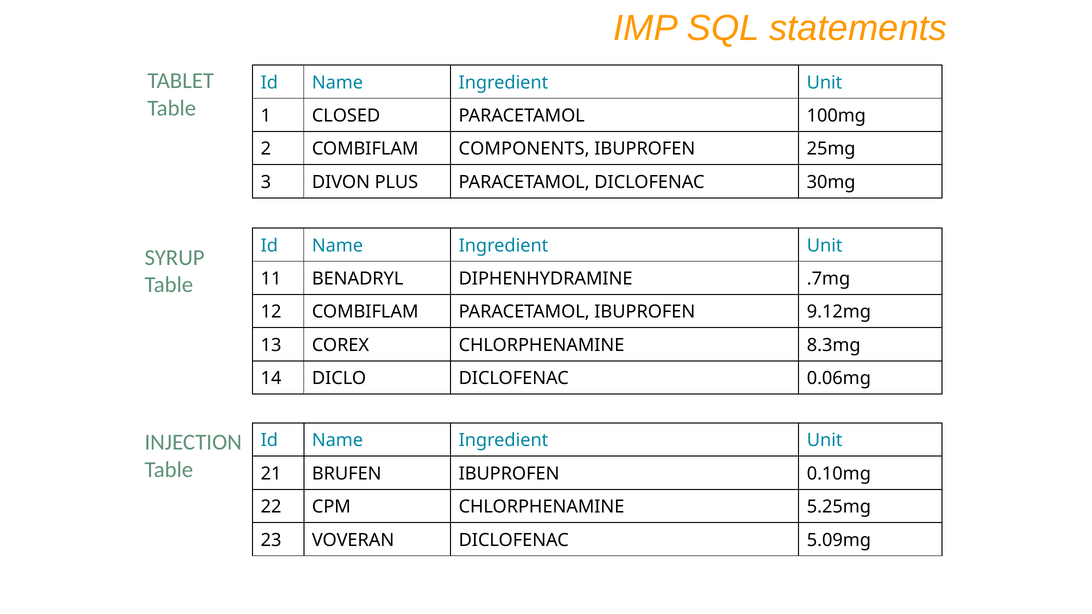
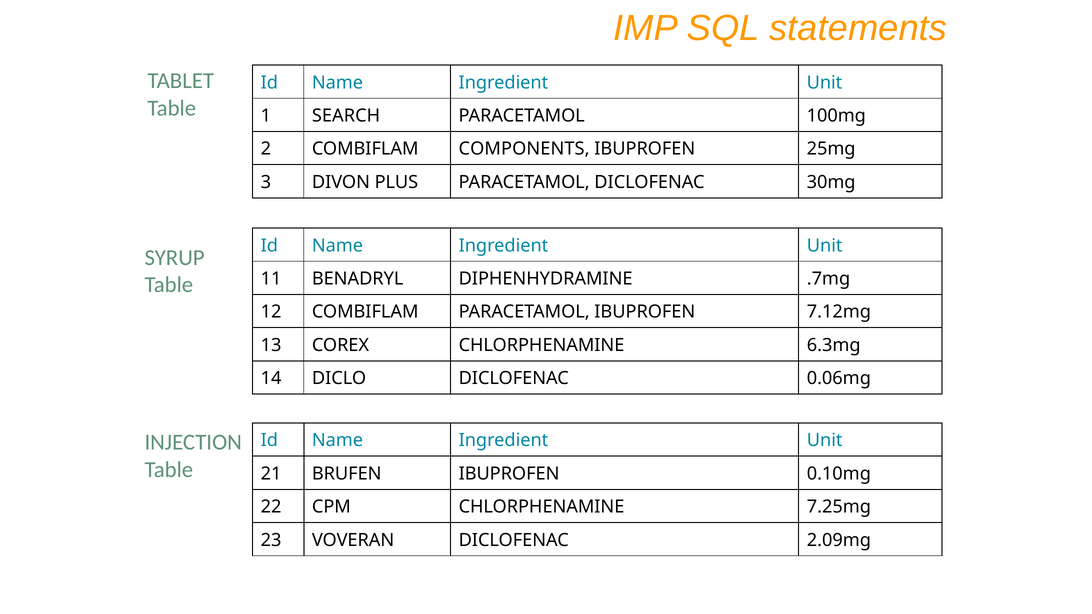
CLOSED: CLOSED -> SEARCH
9.12mg: 9.12mg -> 7.12mg
8.3mg: 8.3mg -> 6.3mg
5.25mg: 5.25mg -> 7.25mg
5.09mg: 5.09mg -> 2.09mg
